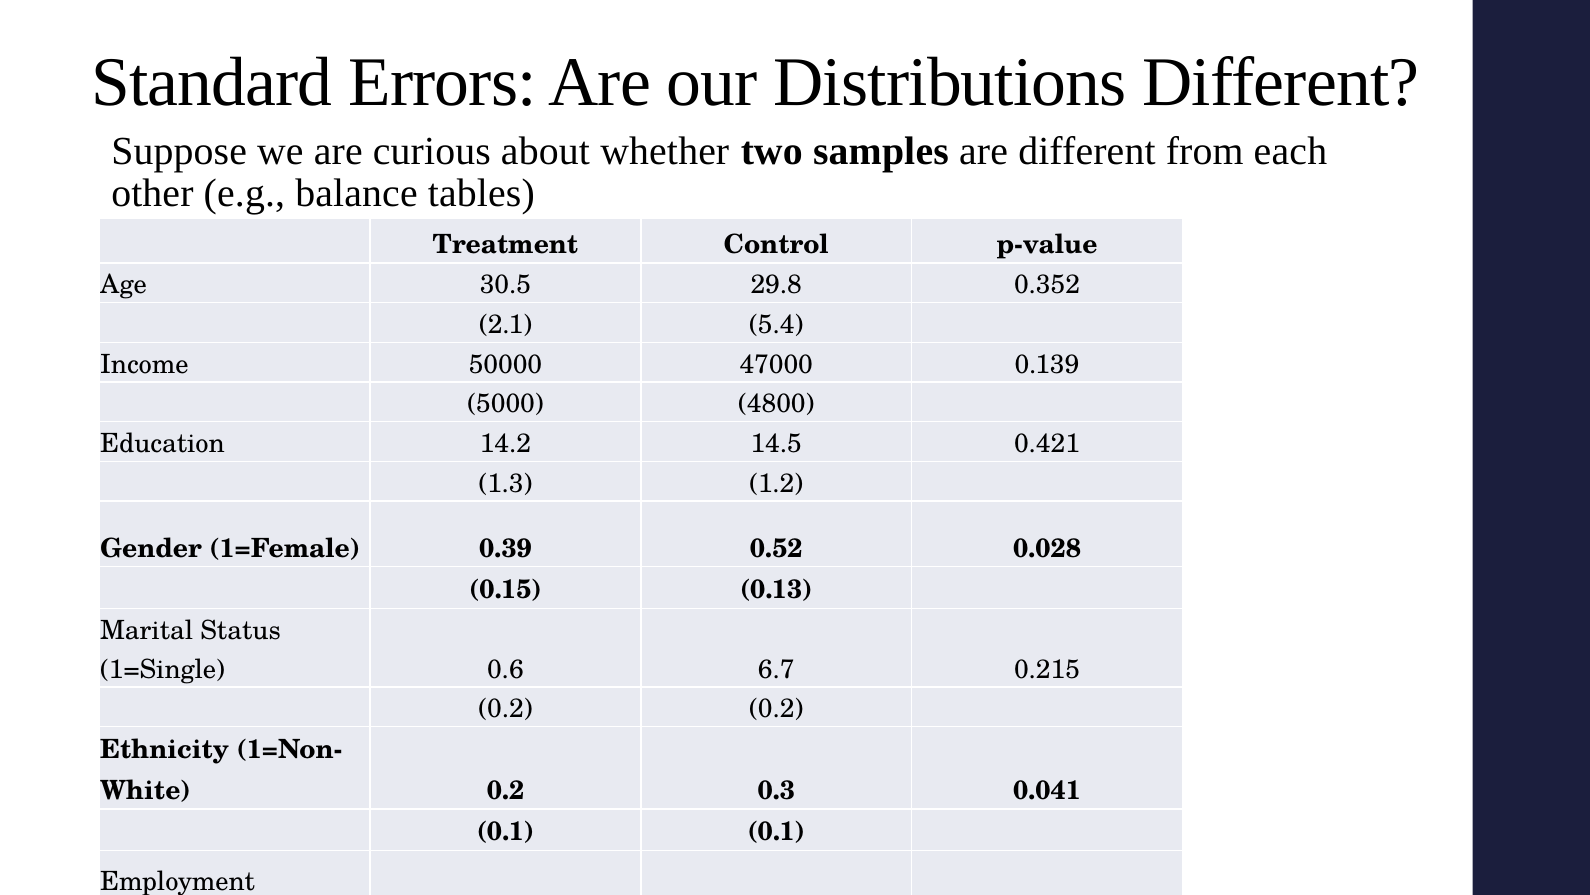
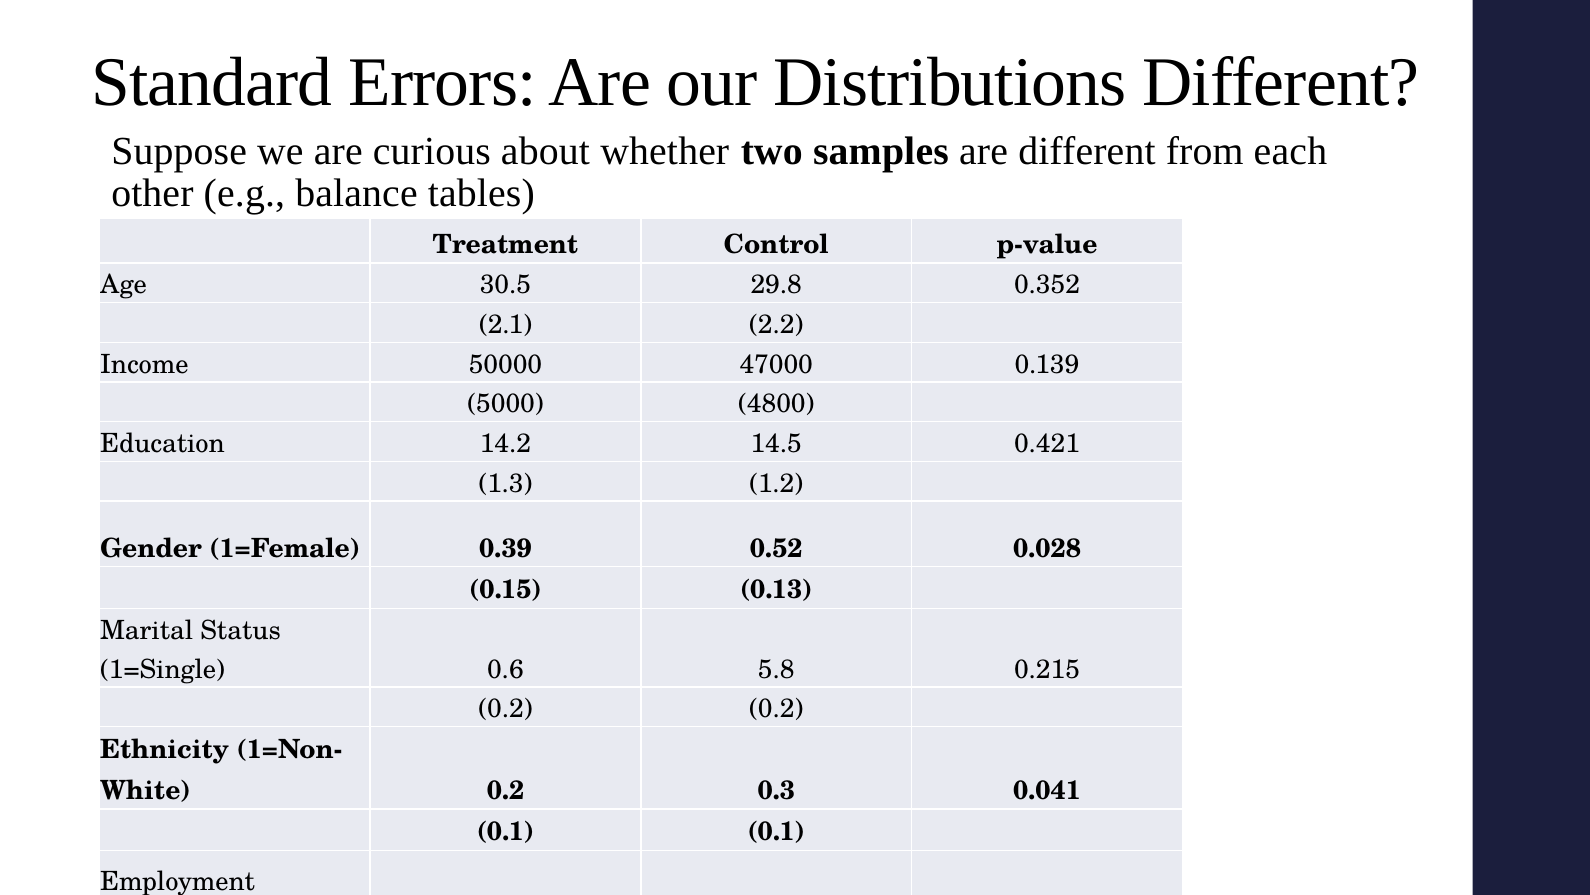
5.4: 5.4 -> 2.2
6.7: 6.7 -> 5.8
